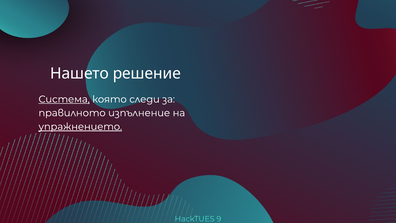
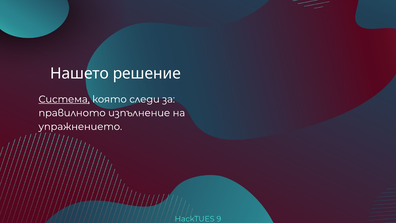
упражнението underline: present -> none
